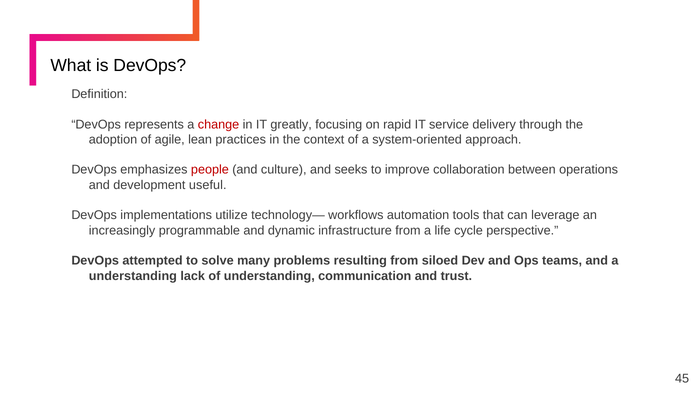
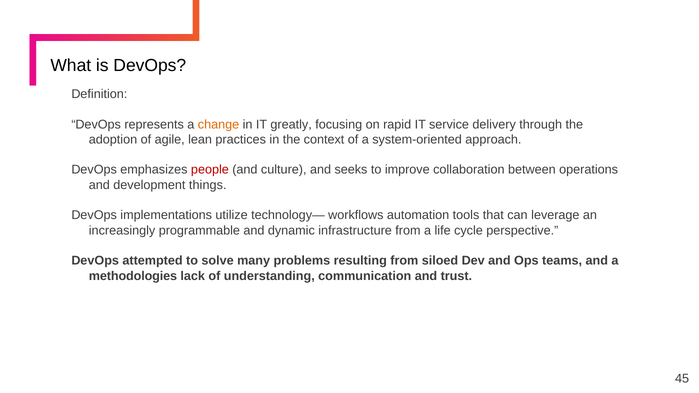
change colour: red -> orange
useful: useful -> things
understanding at (133, 276): understanding -> methodologies
